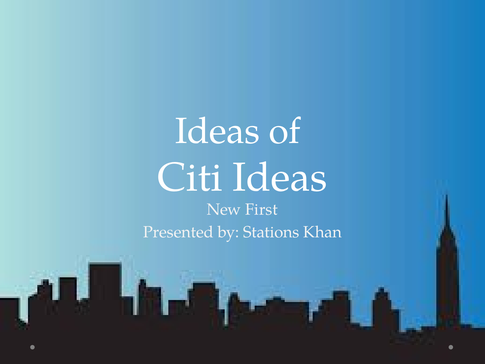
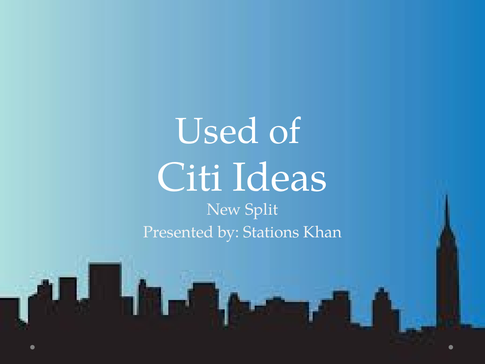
Ideas at (217, 131): Ideas -> Used
First: First -> Split
